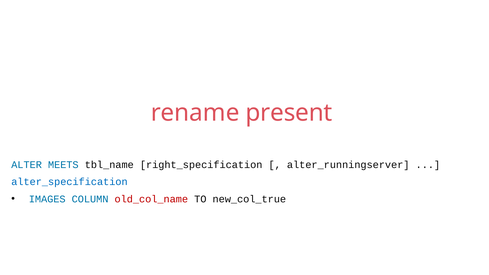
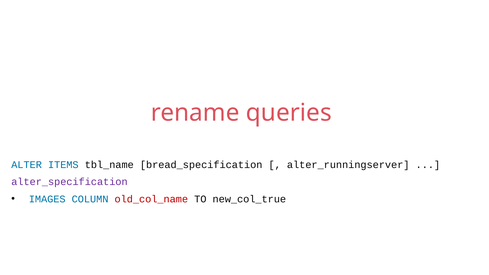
present: present -> queries
MEETS: MEETS -> ITEMS
right_specification: right_specification -> bread_specification
alter_specification colour: blue -> purple
